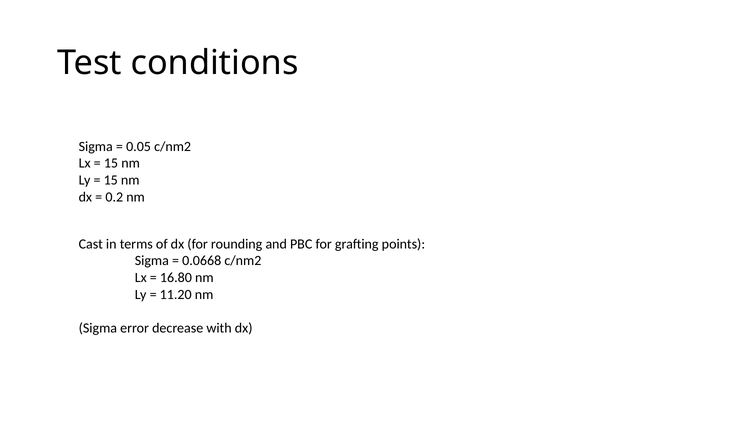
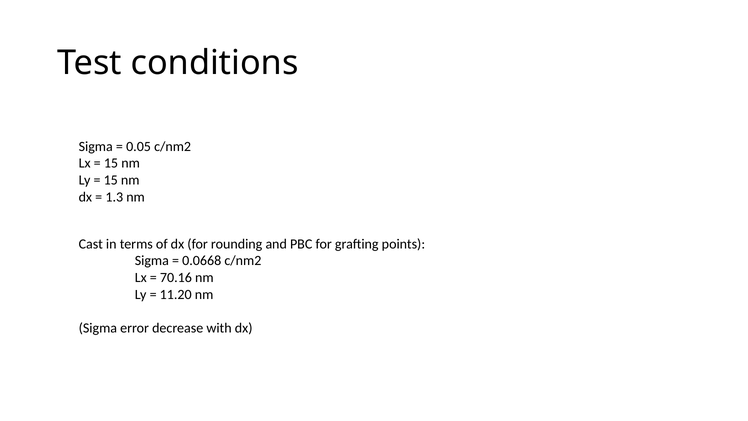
0.2: 0.2 -> 1.3
16.80: 16.80 -> 70.16
